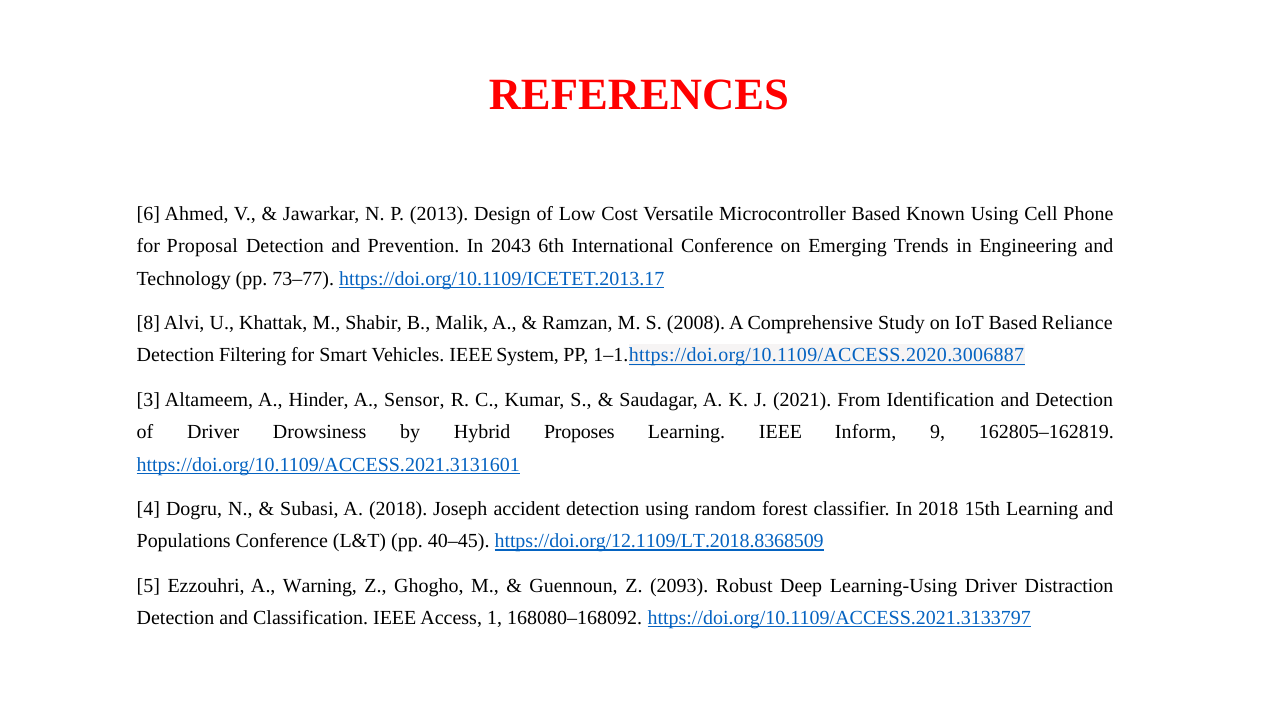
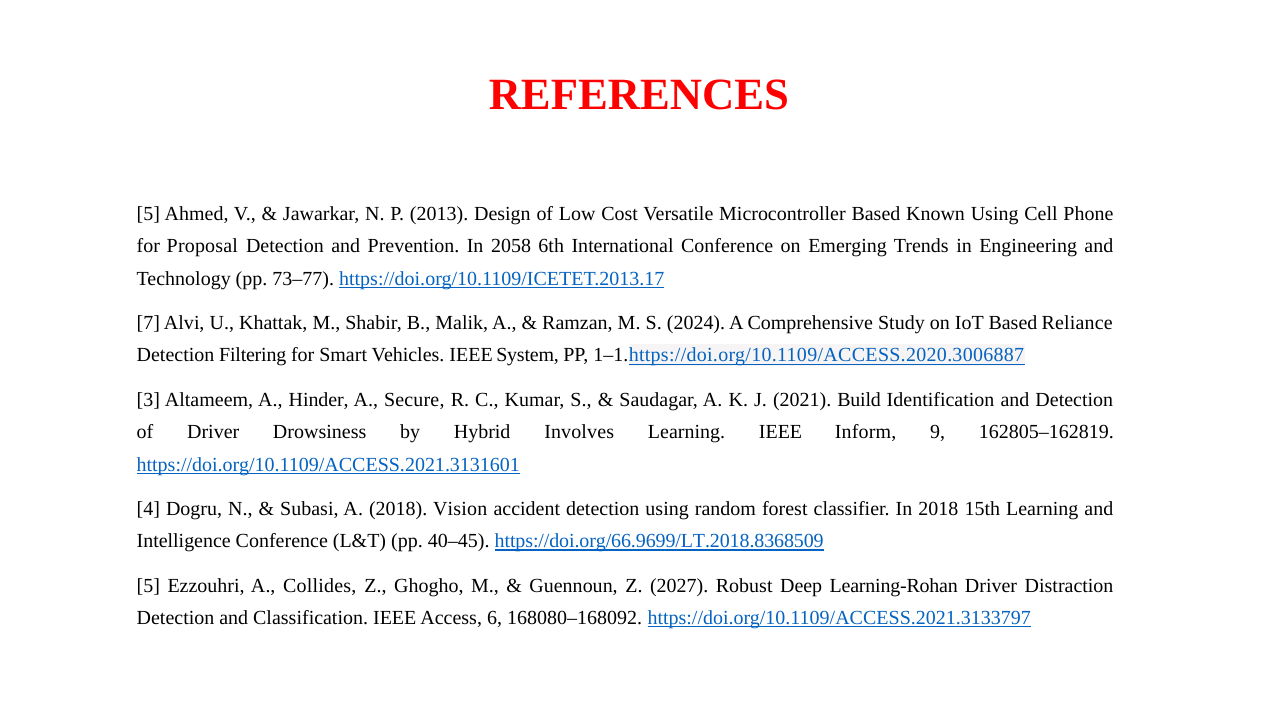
6 at (148, 214): 6 -> 5
2043: 2043 -> 2058
8: 8 -> 7
2008: 2008 -> 2024
Sensor: Sensor -> Secure
From: From -> Build
Proposes: Proposes -> Involves
Joseph: Joseph -> Vision
Populations: Populations -> Intelligence
https://doi.org/12.1109/LT.2018.8368509: https://doi.org/12.1109/LT.2018.8368509 -> https://doi.org/66.9699/LT.2018.8368509
Warning: Warning -> Collides
2093: 2093 -> 2027
Learning-Using: Learning-Using -> Learning-Rohan
1: 1 -> 6
